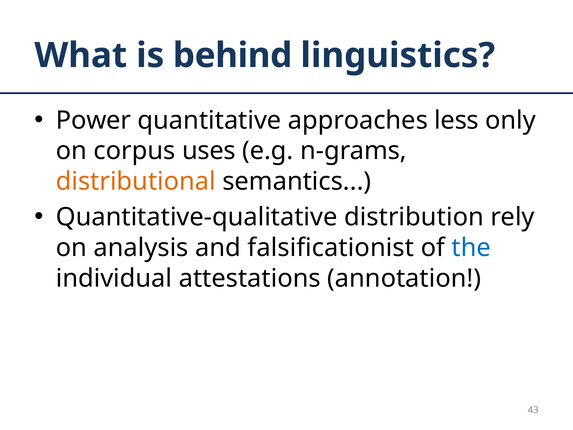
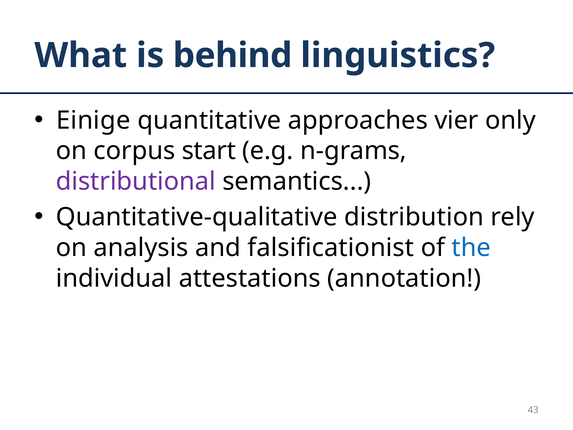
Power: Power -> Einige
less: less -> vier
uses: uses -> start
distributional colour: orange -> purple
